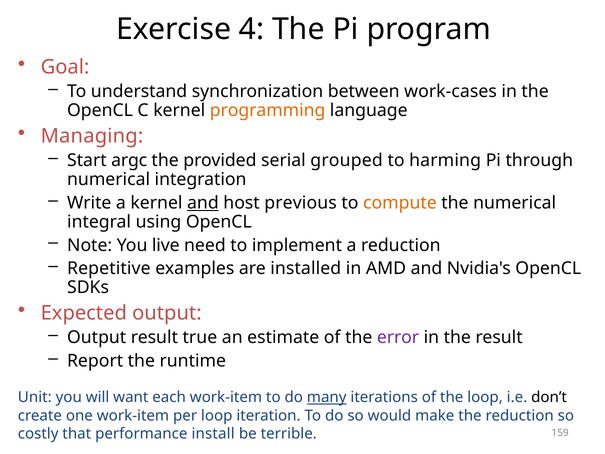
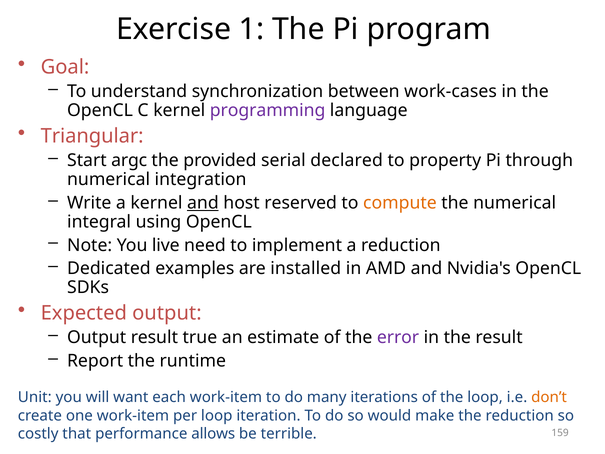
4: 4 -> 1
programming colour: orange -> purple
Managing: Managing -> Triangular
grouped: grouped -> declared
harming: harming -> property
previous: previous -> reserved
Repetitive: Repetitive -> Dedicated
many underline: present -> none
don’t colour: black -> orange
install: install -> allows
